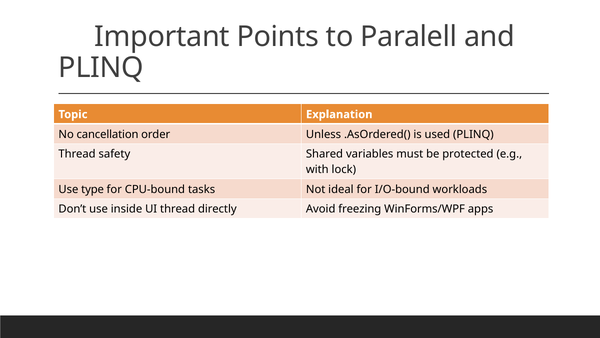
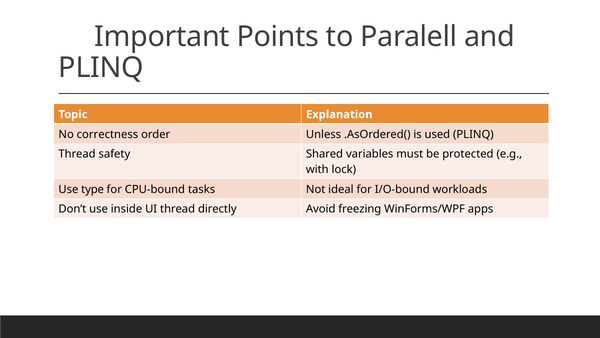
cancellation: cancellation -> correctness
